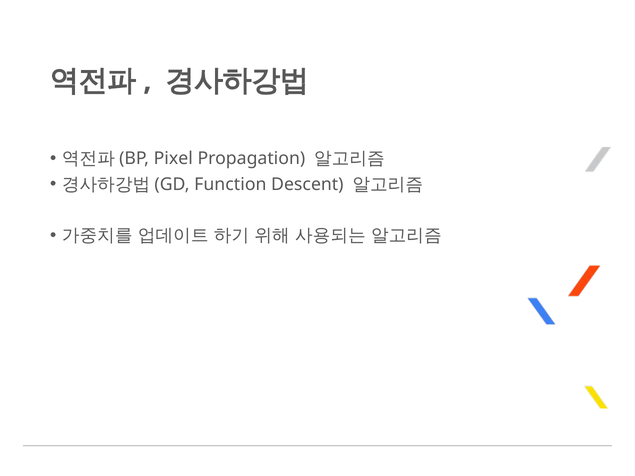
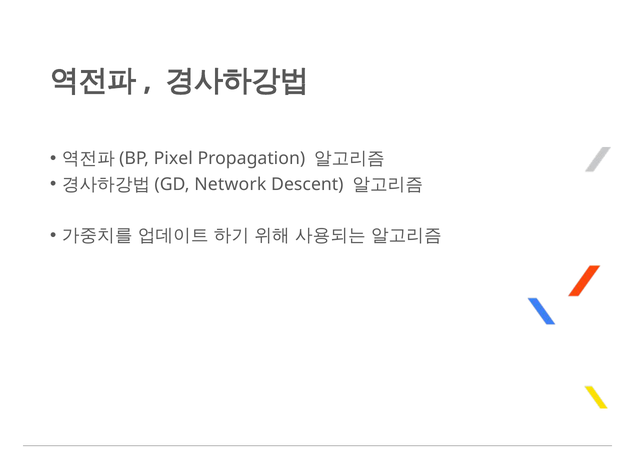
Function: Function -> Network
